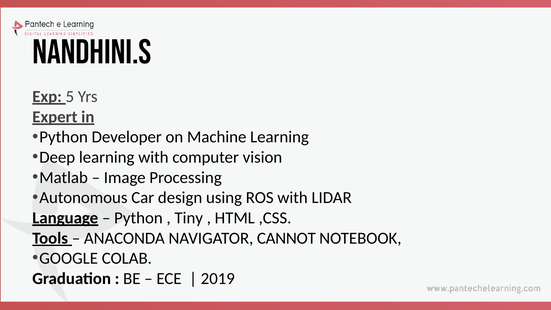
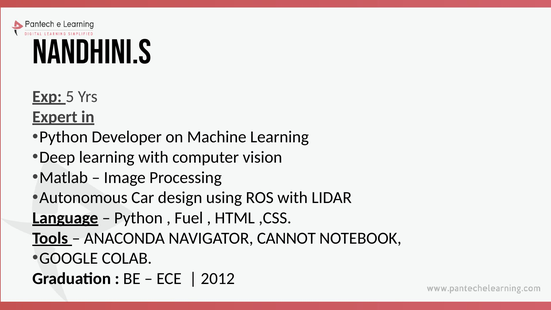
Tiny: Tiny -> Fuel
2019: 2019 -> 2012
